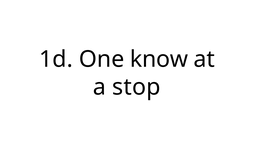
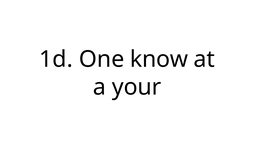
stop: stop -> your
